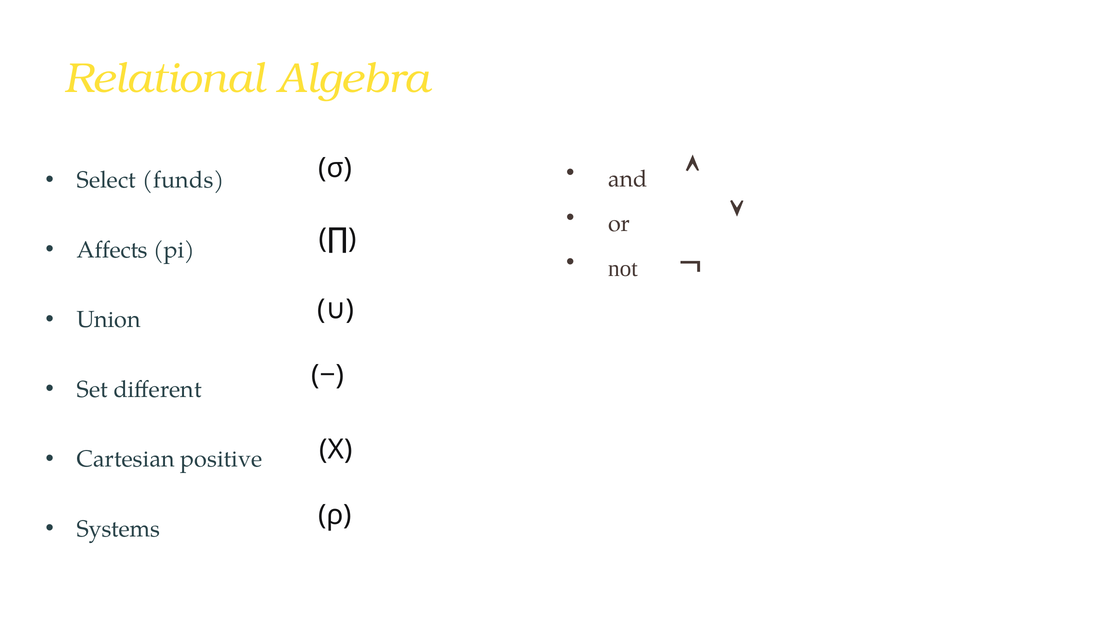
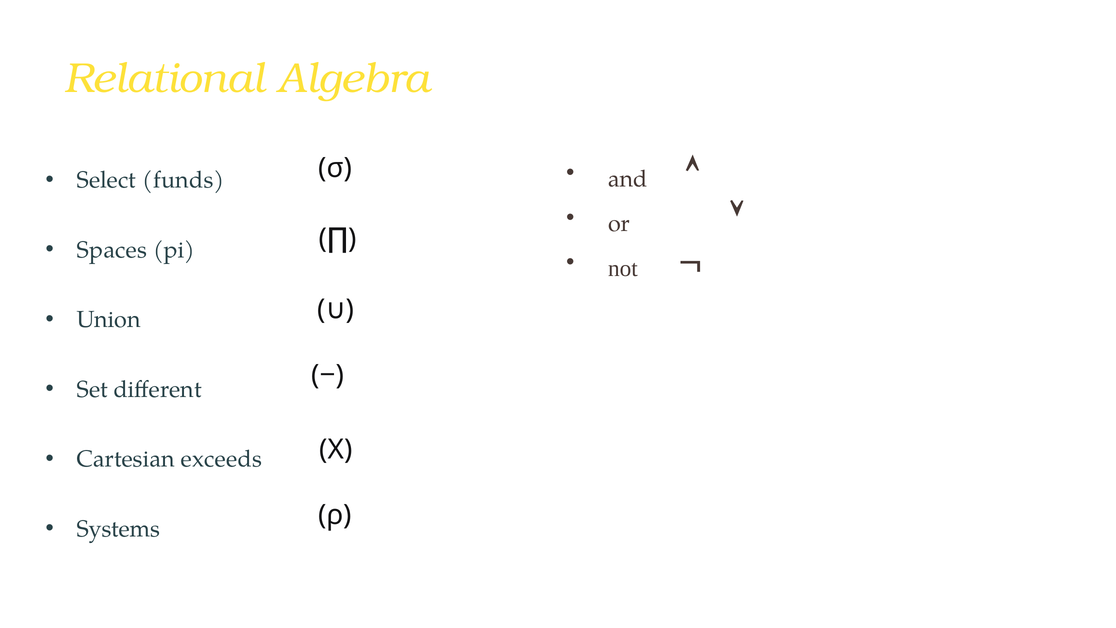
Affects: Affects -> Spaces
positive: positive -> exceeds
